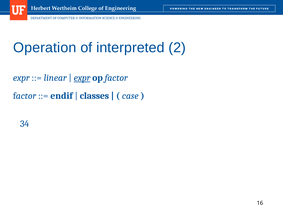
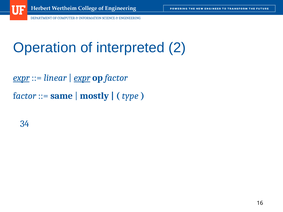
expr at (21, 78) underline: none -> present
endif: endif -> same
classes: classes -> mostly
case: case -> type
